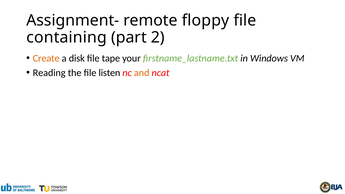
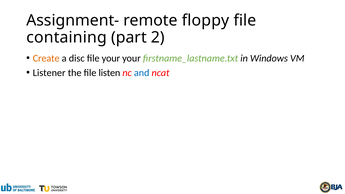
disk: disk -> disc
file tape: tape -> your
Reading: Reading -> Listener
and colour: orange -> blue
